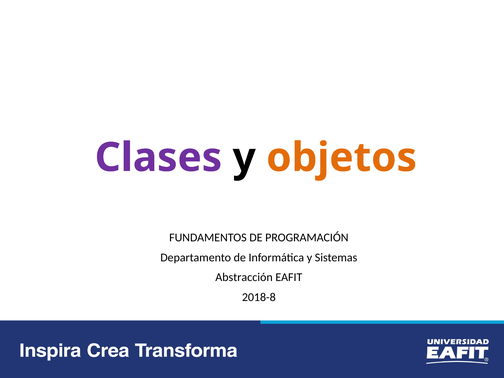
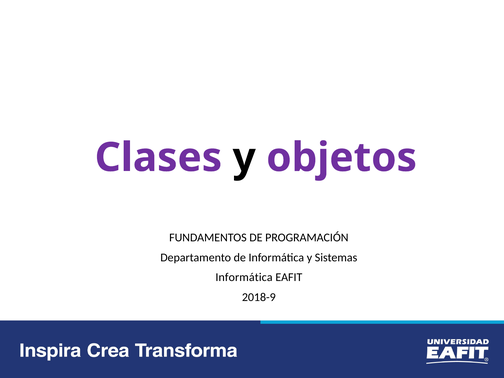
objetos colour: orange -> purple
Abstracción at (244, 277): Abstracción -> Informática
2018-8: 2018-8 -> 2018-9
